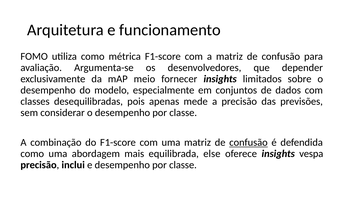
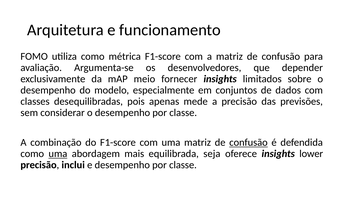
uma at (58, 154) underline: none -> present
else: else -> seja
vespa: vespa -> lower
